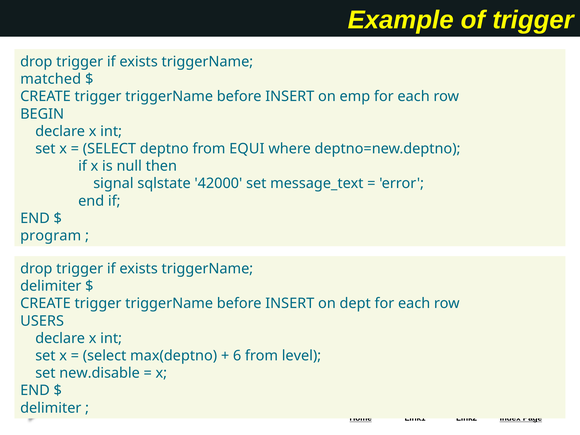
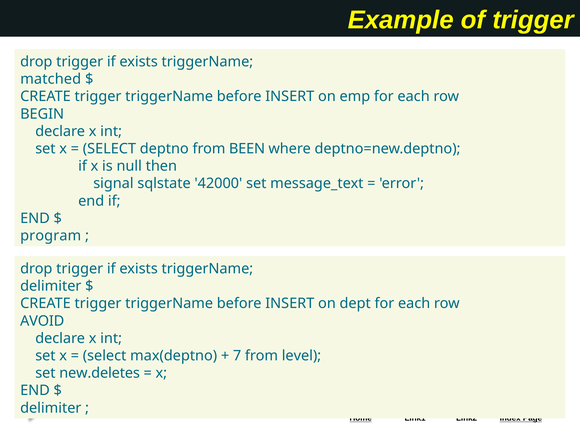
EQUI: EQUI -> BEEN
USERS: USERS -> AVOID
6: 6 -> 7
new.disable: new.disable -> new.deletes
